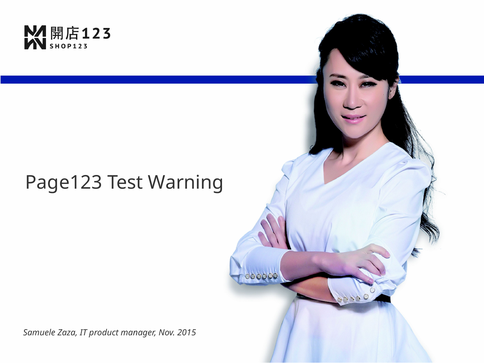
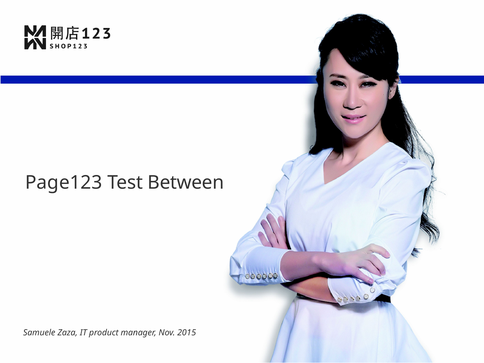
Warning: Warning -> Between
